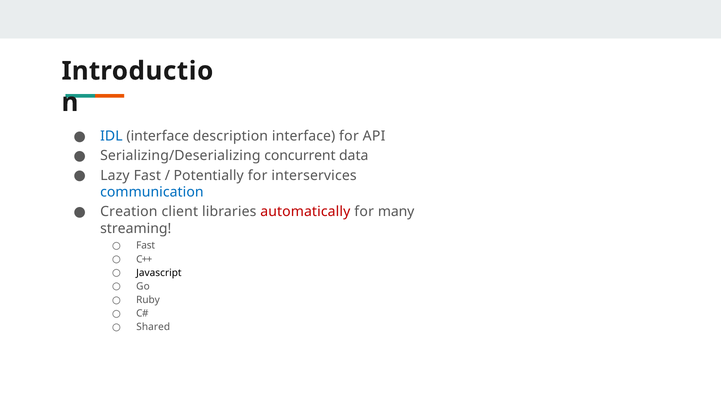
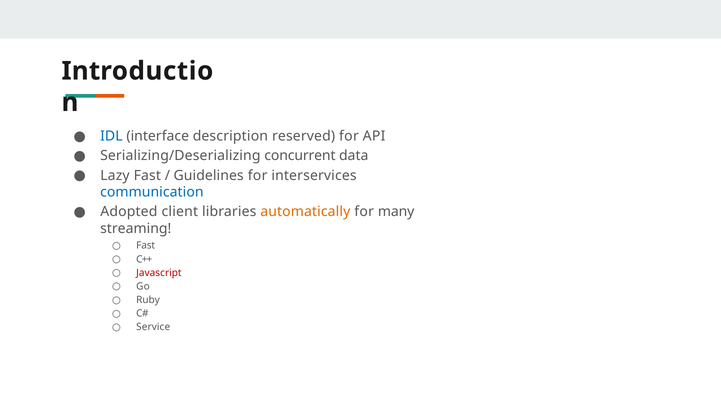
description interface: interface -> reserved
Potentially: Potentially -> Guidelines
Creation: Creation -> Adopted
automatically colour: red -> orange
Javascript colour: black -> red
Shared: Shared -> Service
